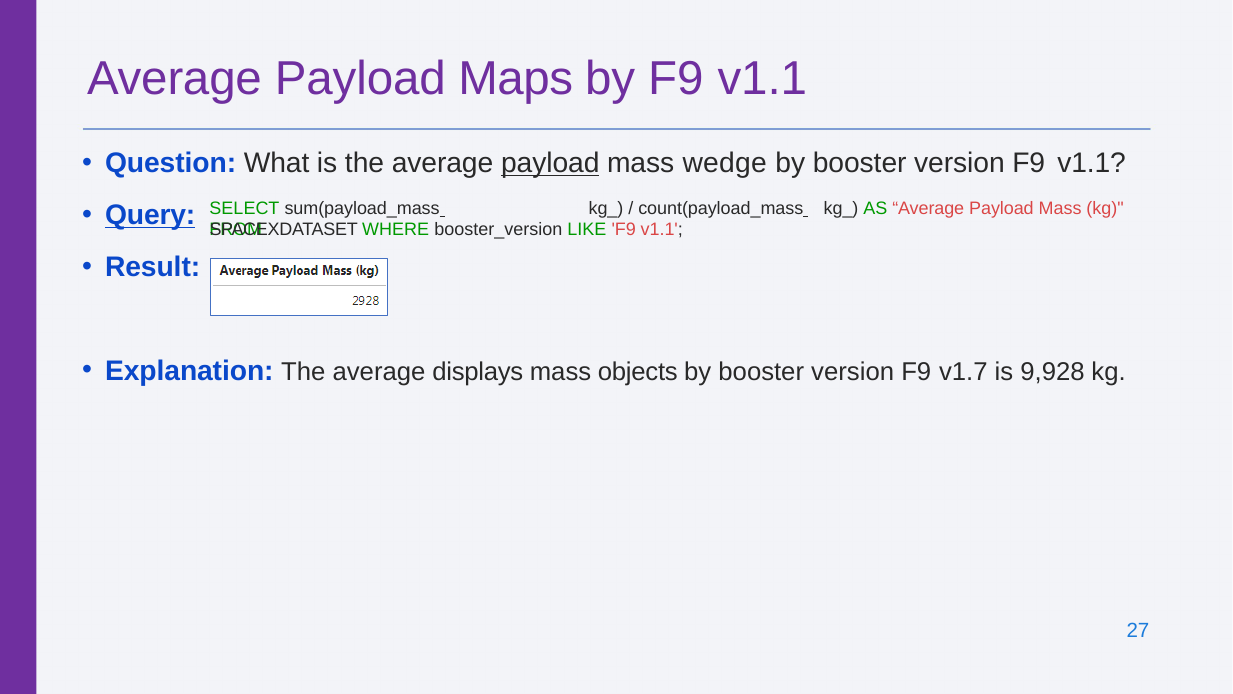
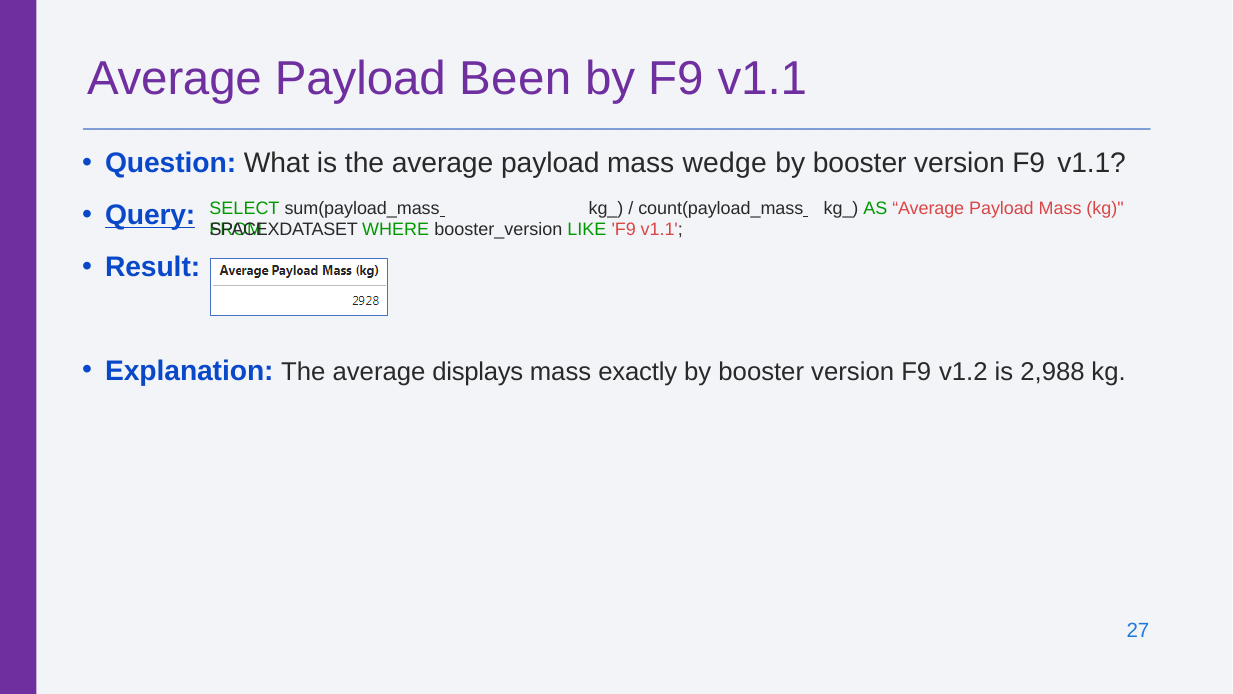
Maps: Maps -> Been
payload at (550, 163) underline: present -> none
objects: objects -> exactly
v1.7: v1.7 -> v1.2
9,928: 9,928 -> 2,988
